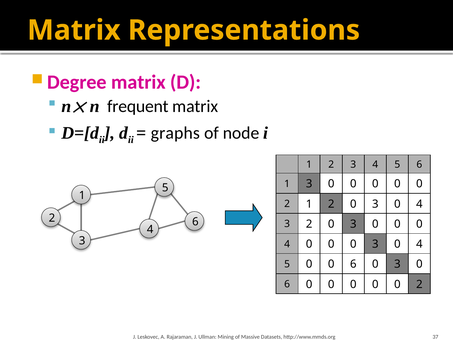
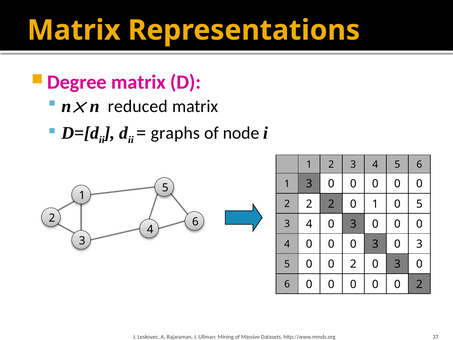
frequent: frequent -> reduced
1 at (309, 204): 1 -> 2
3 at (375, 204): 3 -> 1
4 at (419, 204): 4 -> 5
2 at (309, 224): 2 -> 4
4 at (419, 244): 4 -> 3
5 0 0 6: 6 -> 2
